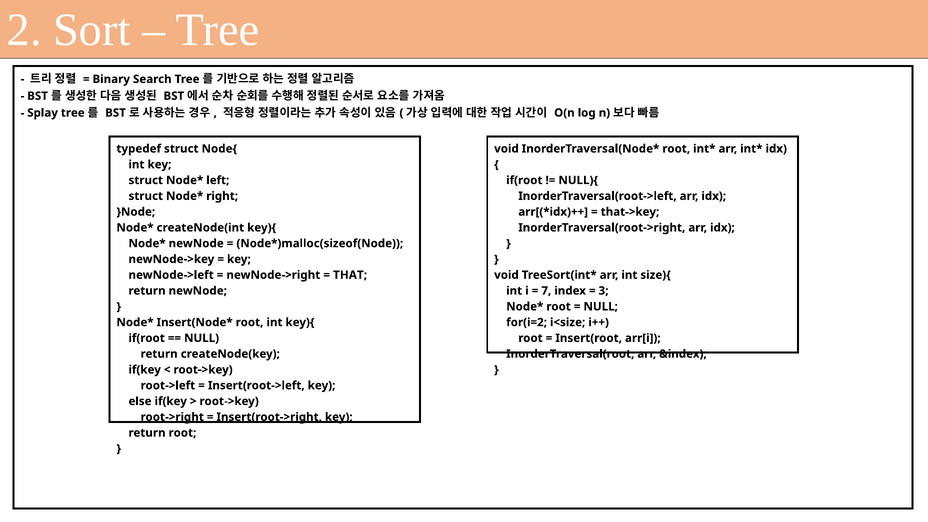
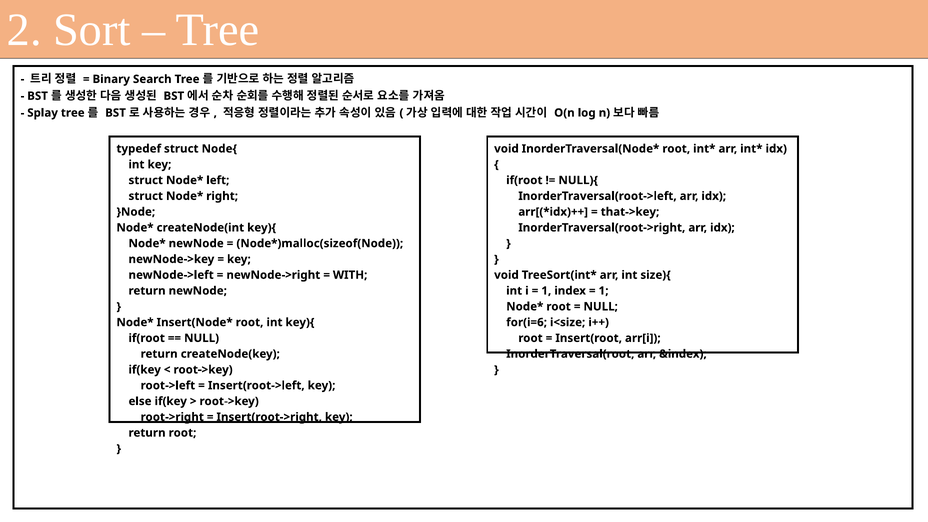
THAT: THAT -> WITH
7 at (546, 291): 7 -> 1
3 at (604, 291): 3 -> 1
for(i=2: for(i=2 -> for(i=6
